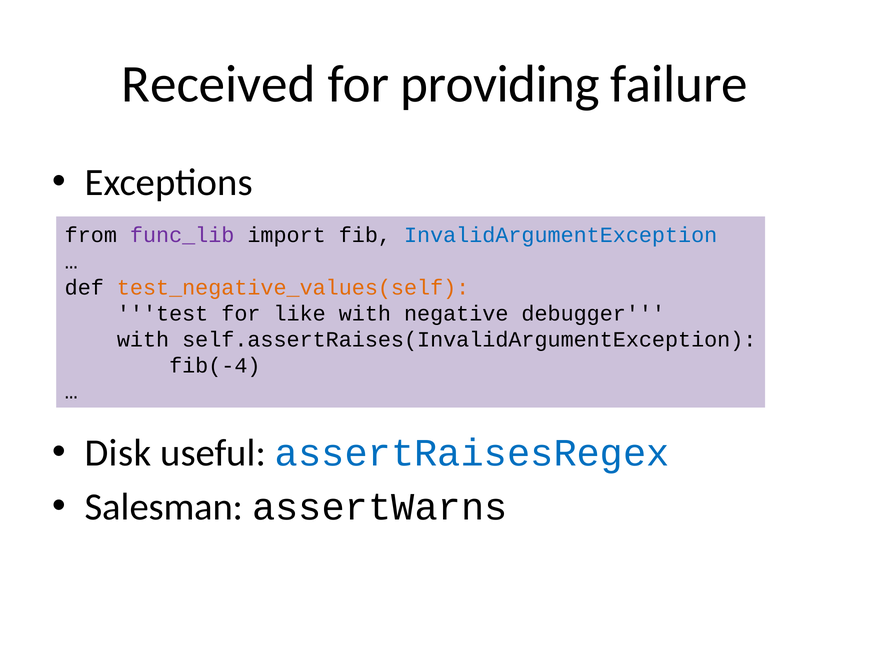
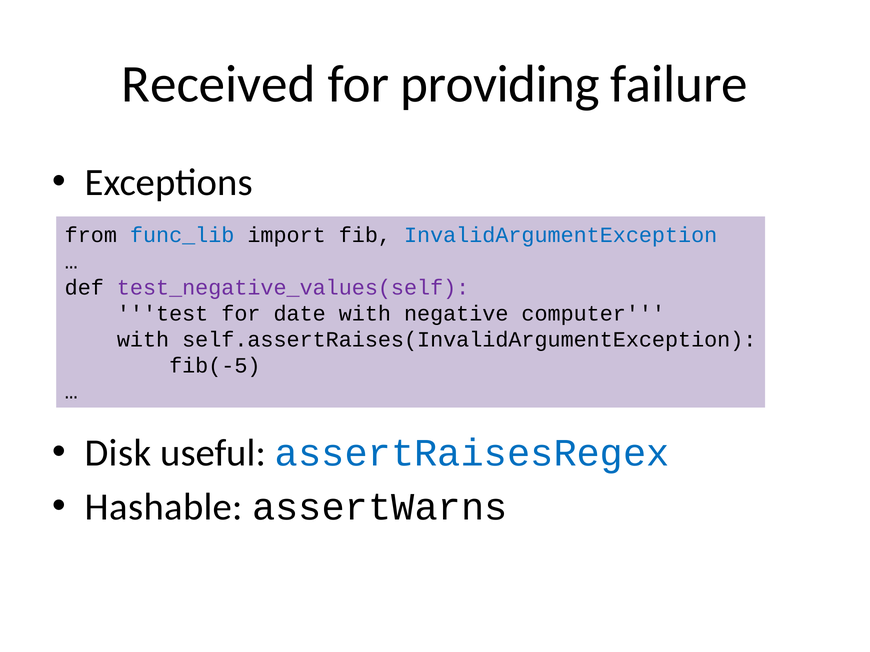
func_lib colour: purple -> blue
test_negative_values(self colour: orange -> purple
like: like -> date
debugger: debugger -> computer
fib(-4: fib(-4 -> fib(-5
Salesman: Salesman -> Hashable
